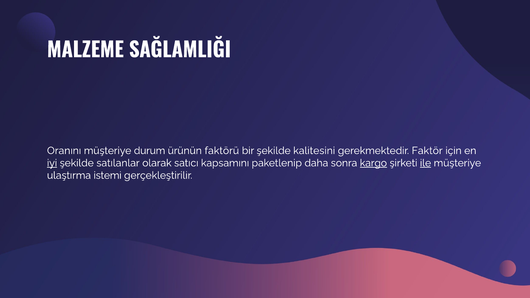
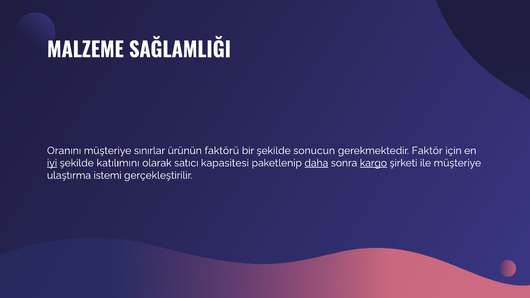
durum: durum -> sınırlar
kalitesini: kalitesini -> sonucun
satılanlar: satılanlar -> katılımını
kapsamını: kapsamını -> kapasitesi
daha underline: none -> present
ile underline: present -> none
